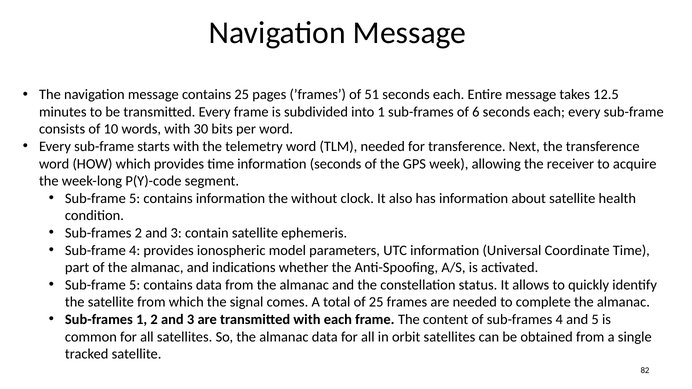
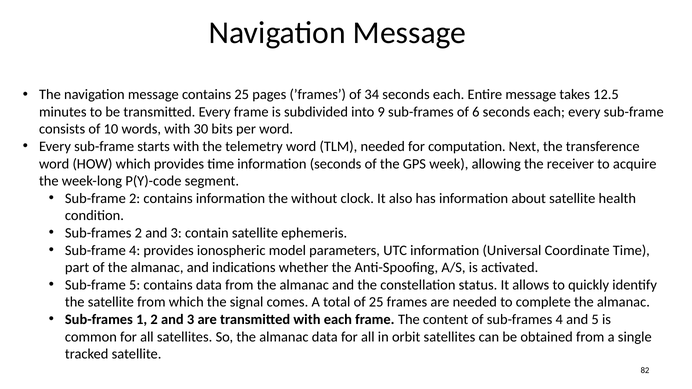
51: 51 -> 34
into 1: 1 -> 9
for transference: transference -> computation
5 at (135, 199): 5 -> 2
